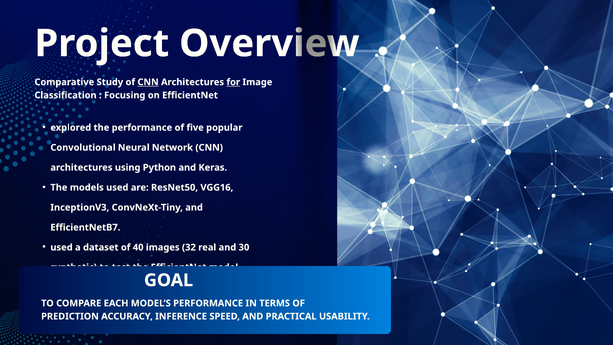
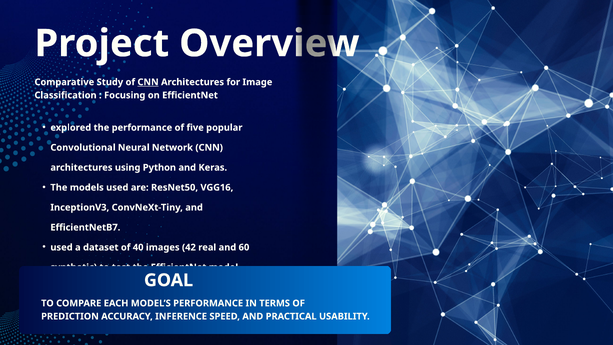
for underline: present -> none
32: 32 -> 42
30: 30 -> 60
